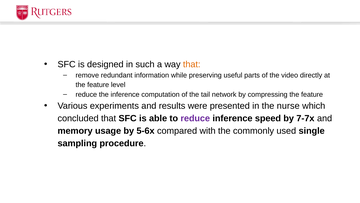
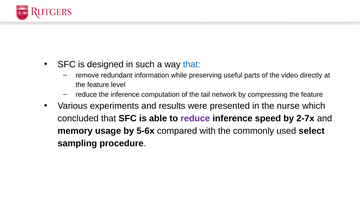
that at (192, 64) colour: orange -> blue
7-7x: 7-7x -> 2-7x
single: single -> select
